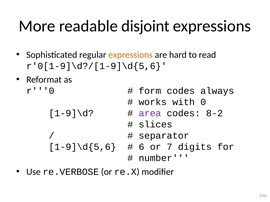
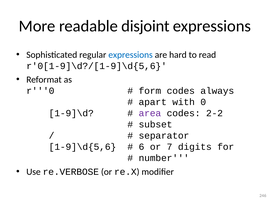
expressions at (131, 55) colour: orange -> blue
works: works -> apart
8-2: 8-2 -> 2-2
slices: slices -> subset
